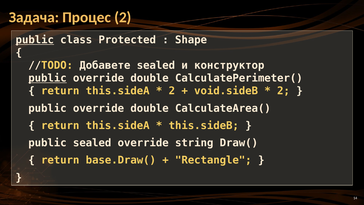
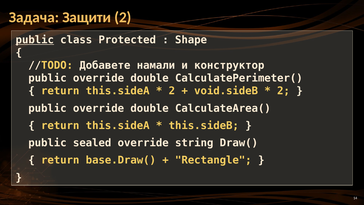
Процес: Процес -> Защити
Добавете sealed: sealed -> намали
public at (48, 78) underline: present -> none
